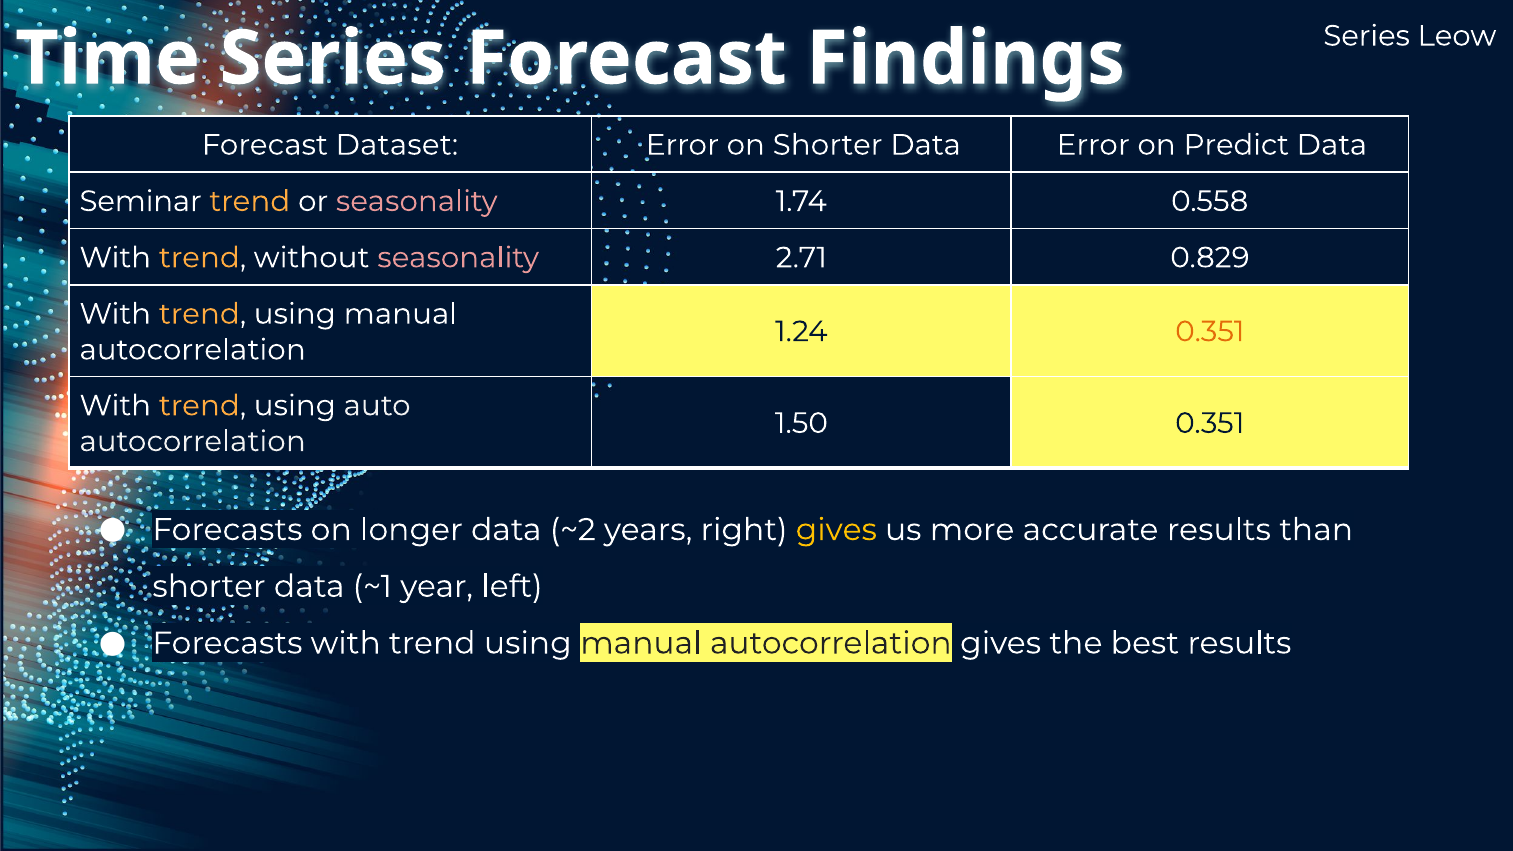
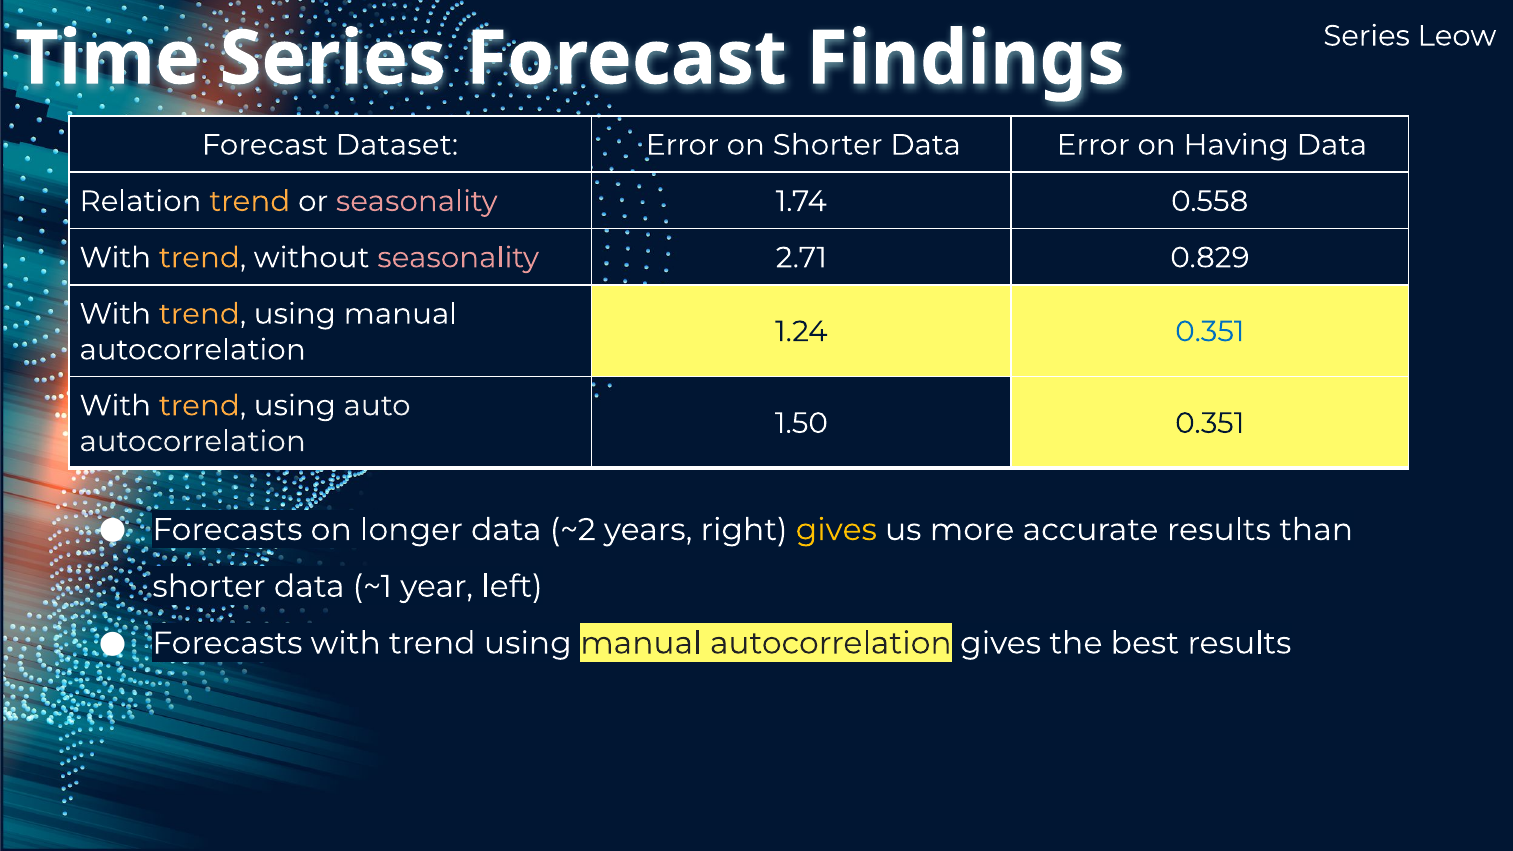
Predict: Predict -> Having
Seminar: Seminar -> Relation
0.351 at (1210, 332) colour: orange -> blue
